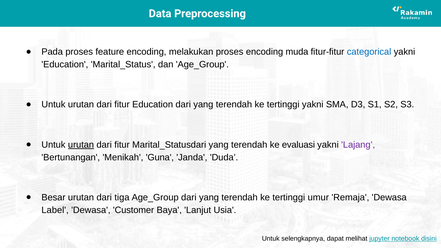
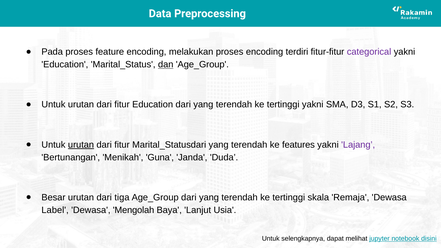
muda: muda -> terdiri
categorical colour: blue -> purple
dan underline: none -> present
evaluasi: evaluasi -> features
umur: umur -> skala
Customer: Customer -> Mengolah
